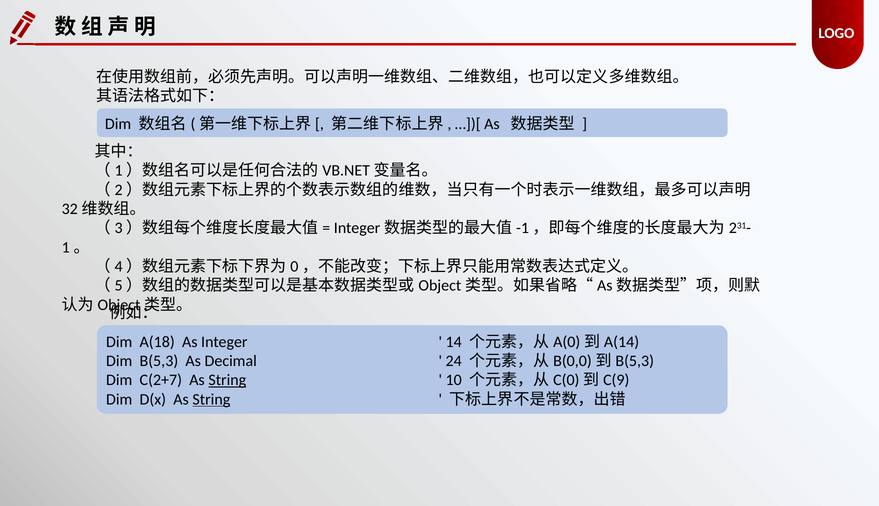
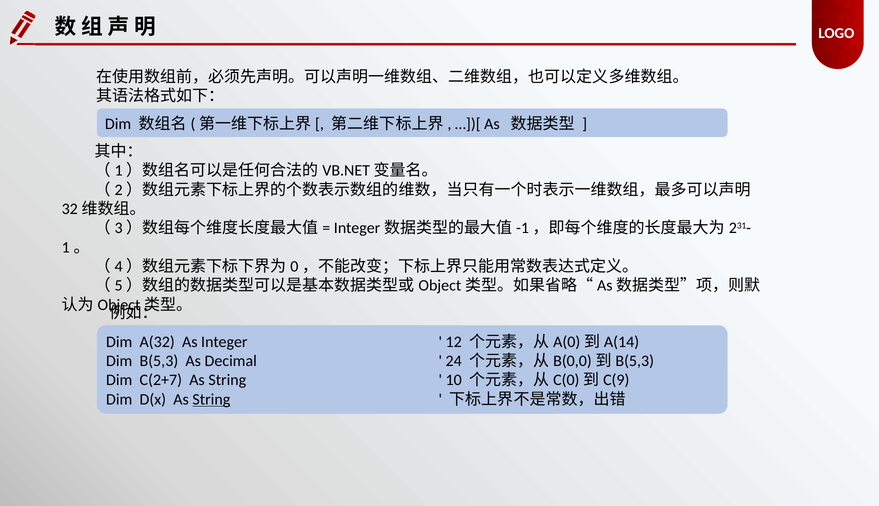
A(18: A(18 -> A(32
14: 14 -> 12
String at (227, 380) underline: present -> none
